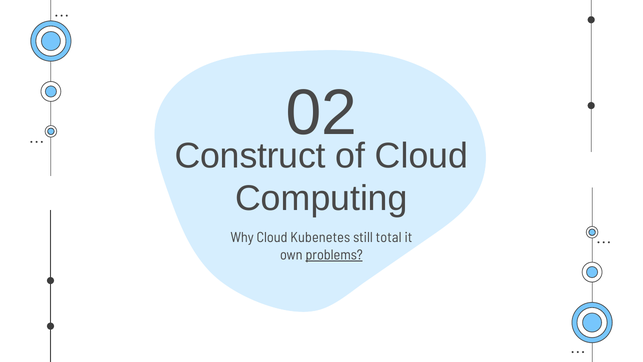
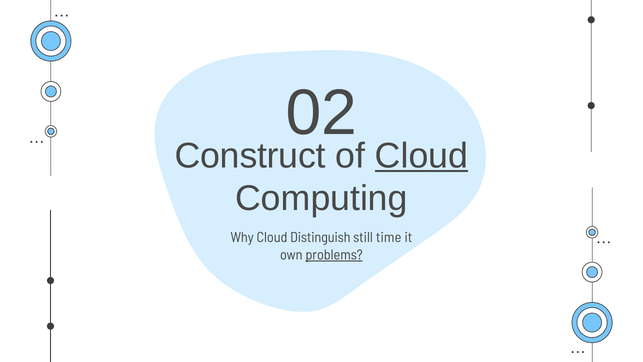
Cloud at (422, 156) underline: none -> present
Kubenetes: Kubenetes -> Distinguish
total: total -> time
